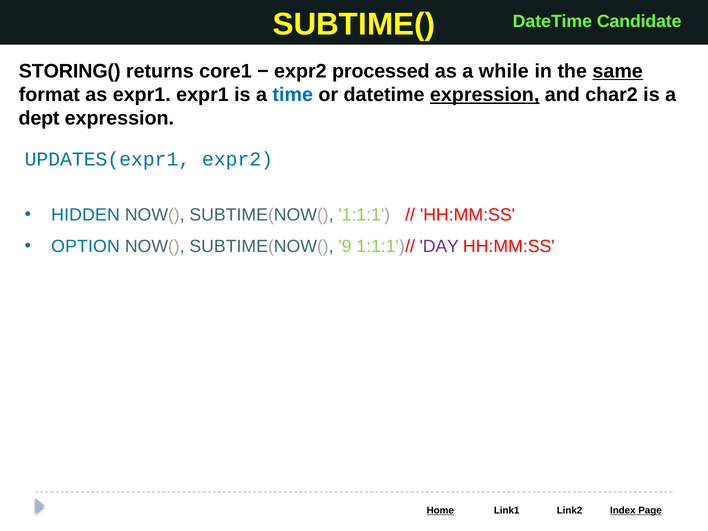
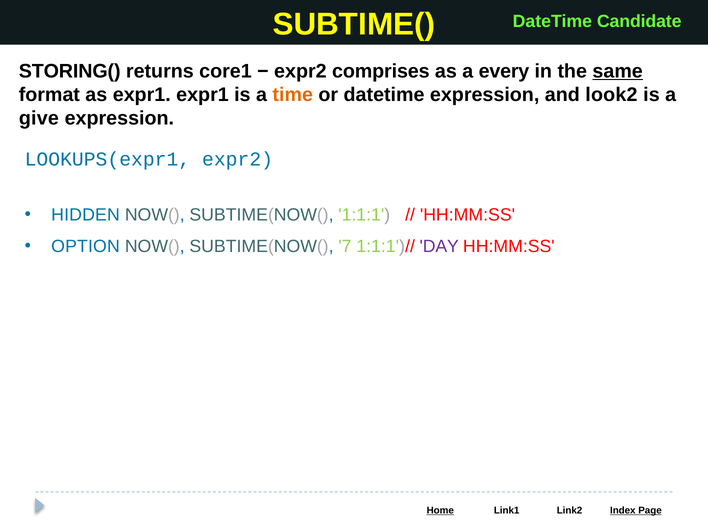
processed: processed -> comprises
while: while -> every
time colour: blue -> orange
expression at (485, 95) underline: present -> none
char2: char2 -> look2
dept: dept -> give
UPDATES(expr1: UPDATES(expr1 -> LOOKUPS(expr1
9: 9 -> 7
